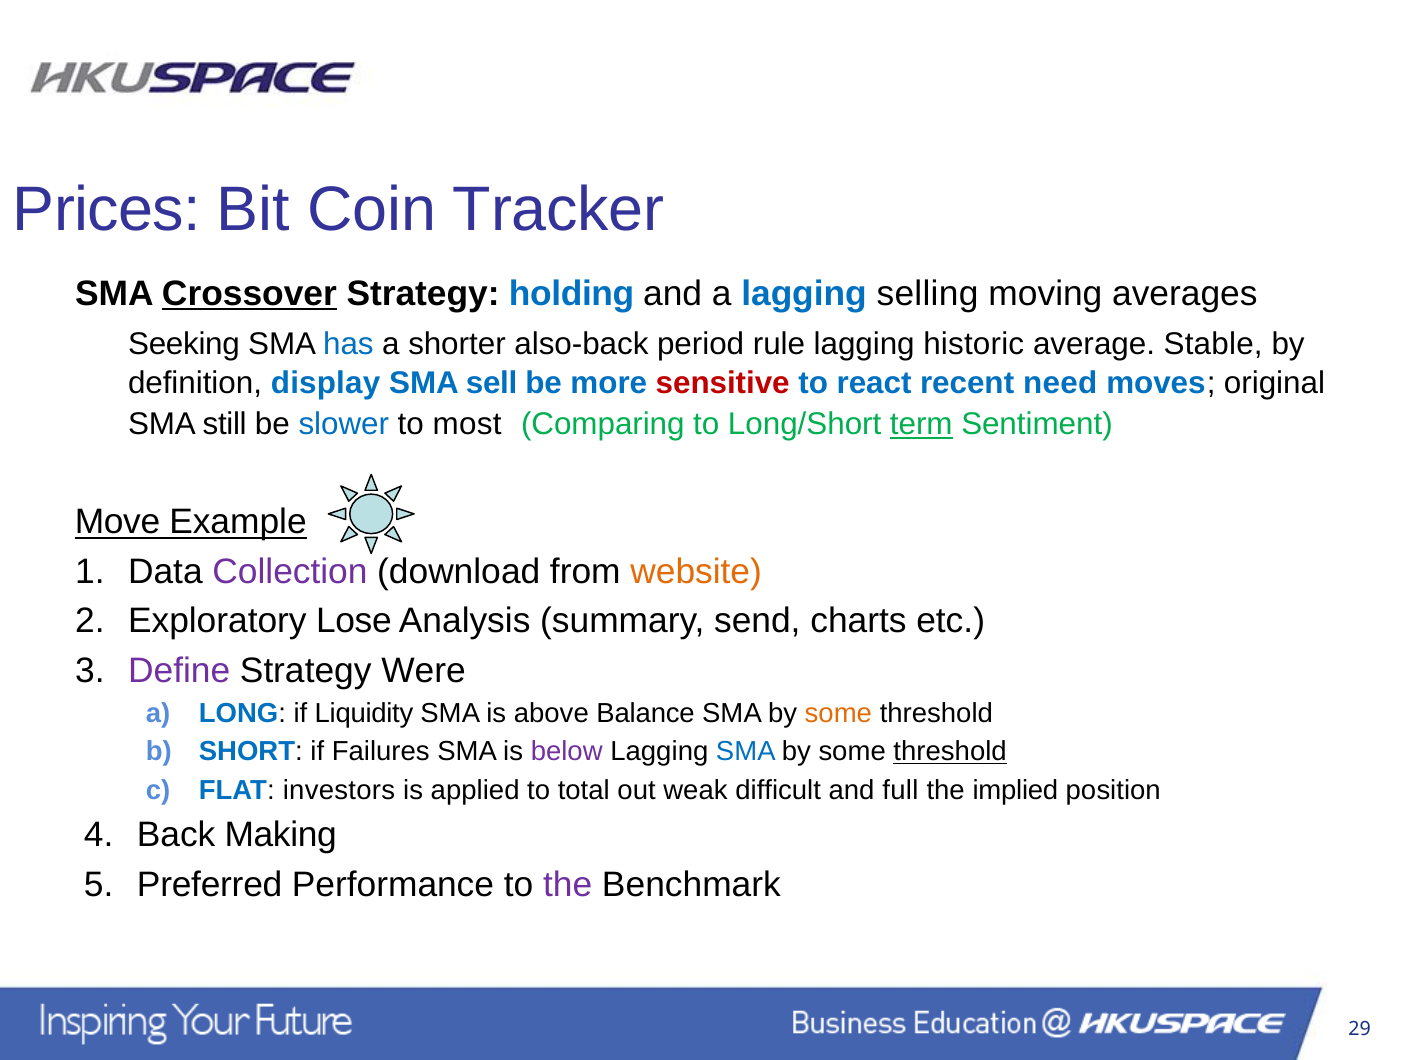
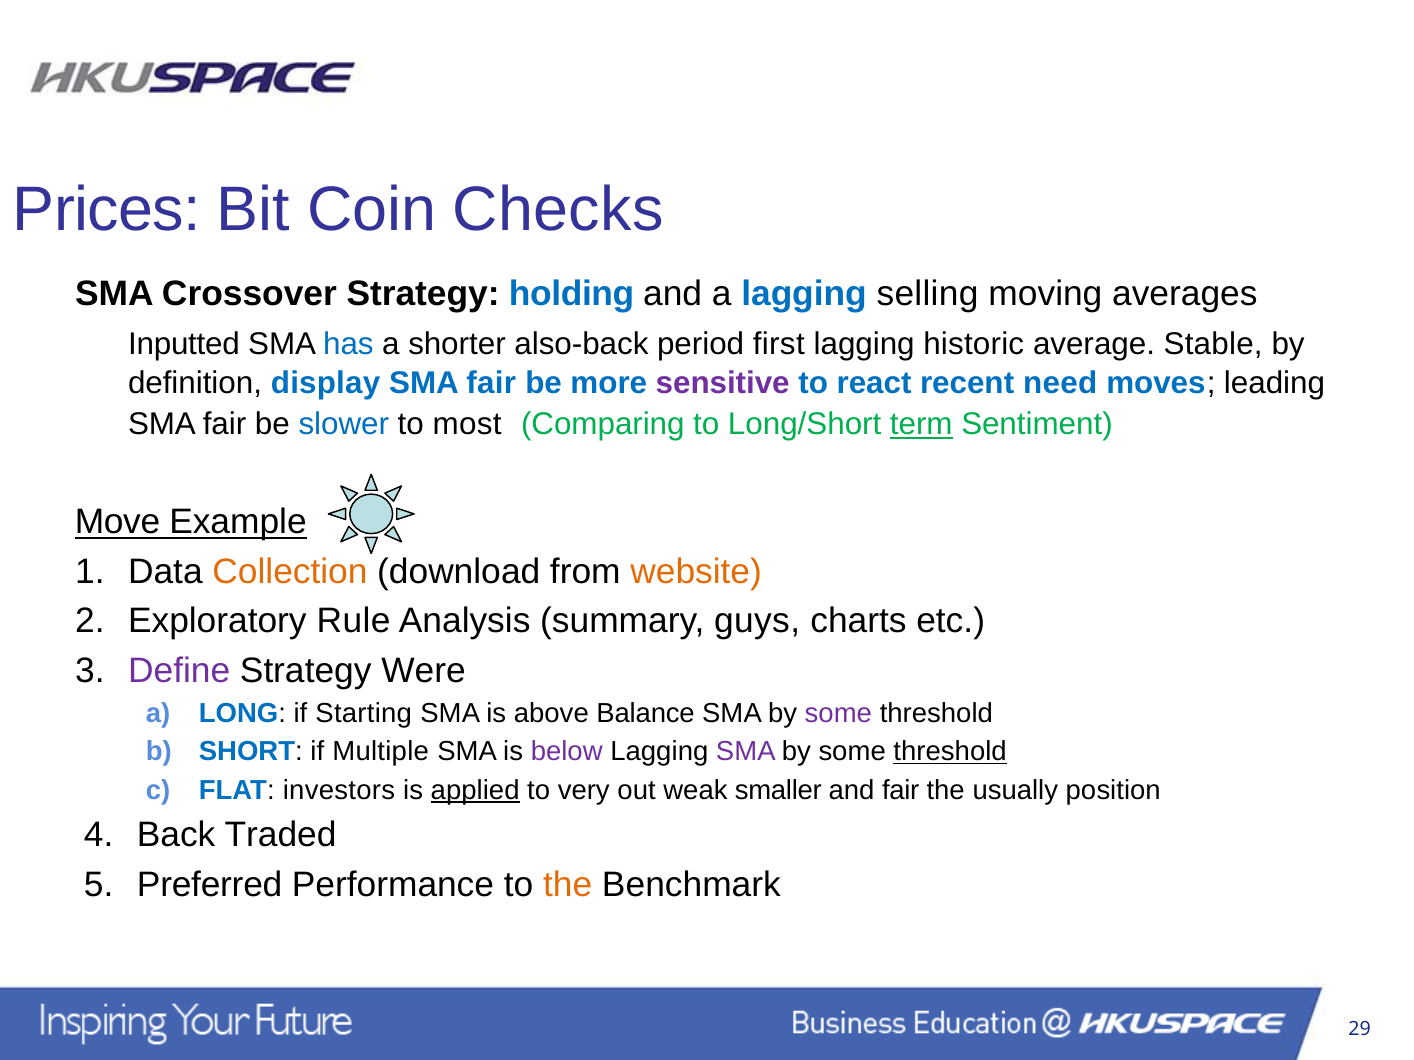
Tracker: Tracker -> Checks
Crossover underline: present -> none
Seeking: Seeking -> Inputted
rule: rule -> first
sell at (492, 383): sell -> fair
sensitive colour: red -> purple
original: original -> leading
still at (225, 425): still -> fair
Collection colour: purple -> orange
Lose: Lose -> Rule
send: send -> guys
Liquidity: Liquidity -> Starting
some at (838, 713) colour: orange -> purple
Failures: Failures -> Multiple
SMA at (746, 752) colour: blue -> purple
applied underline: none -> present
total: total -> very
difficult: difficult -> smaller
and full: full -> fair
implied: implied -> usually
Making: Making -> Traded
the at (568, 885) colour: purple -> orange
